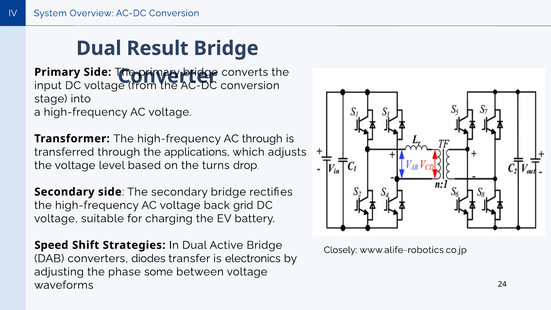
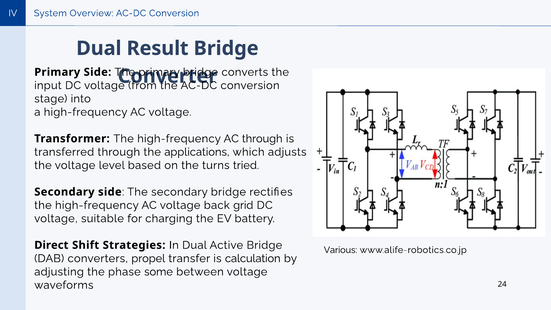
drop: drop -> tried
Speed: Speed -> Direct
Closely: Closely -> Various
diodes: diodes -> propel
electronics: electronics -> calculation
